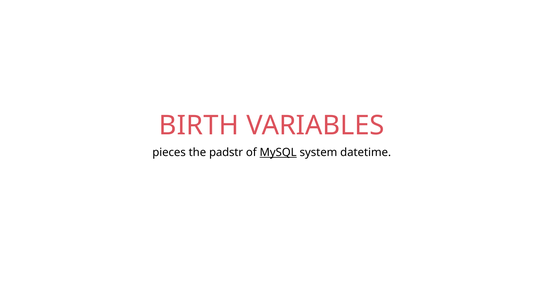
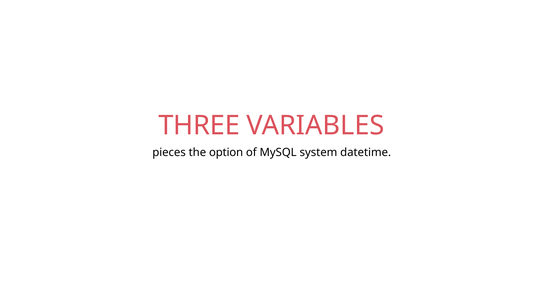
BIRTH: BIRTH -> THREE
padstr: padstr -> option
MySQL underline: present -> none
